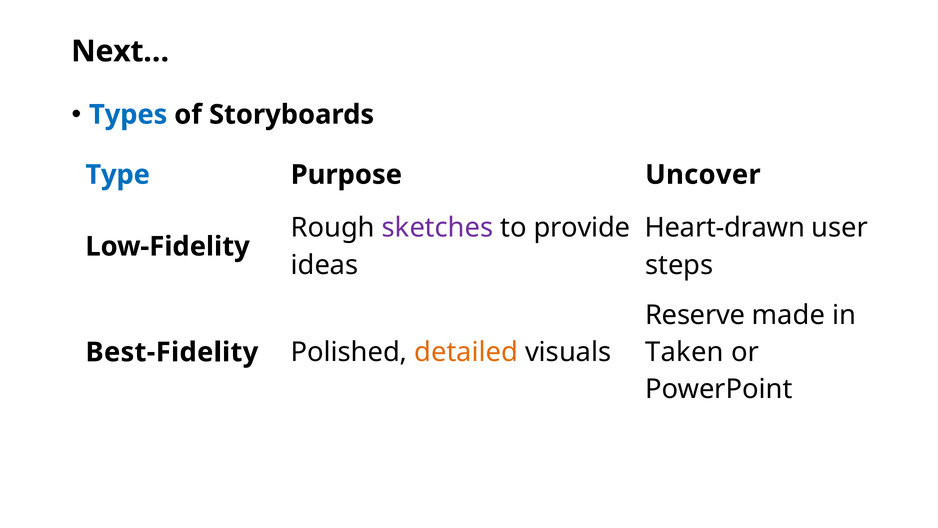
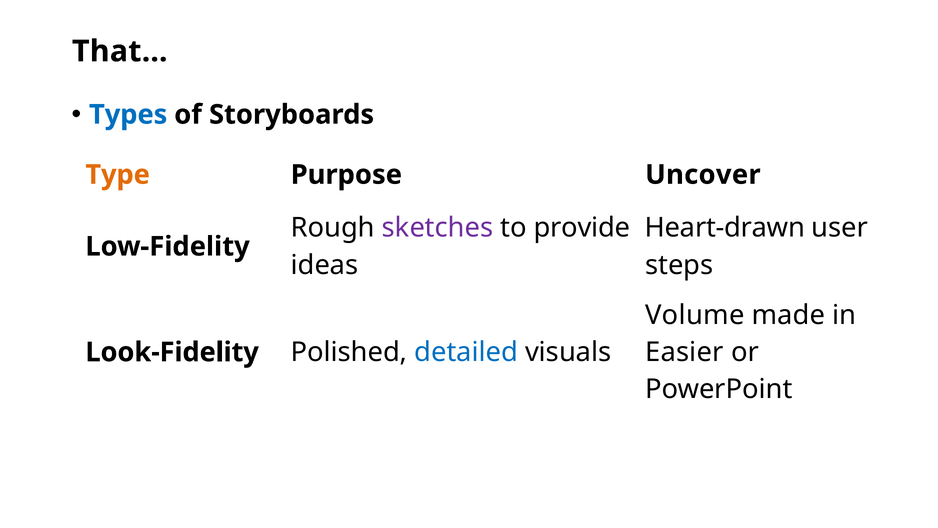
Next…: Next… -> That…
Type colour: blue -> orange
Reserve: Reserve -> Volume
Taken: Taken -> Easier
Best-Fidelity: Best-Fidelity -> Look-Fidelity
detailed colour: orange -> blue
